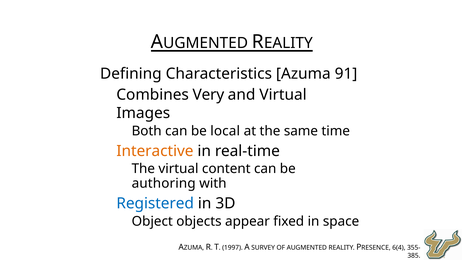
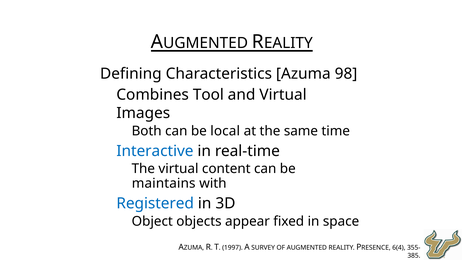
91: 91 -> 98
Very: Very -> Tool
Interactive colour: orange -> blue
authoring: authoring -> maintains
